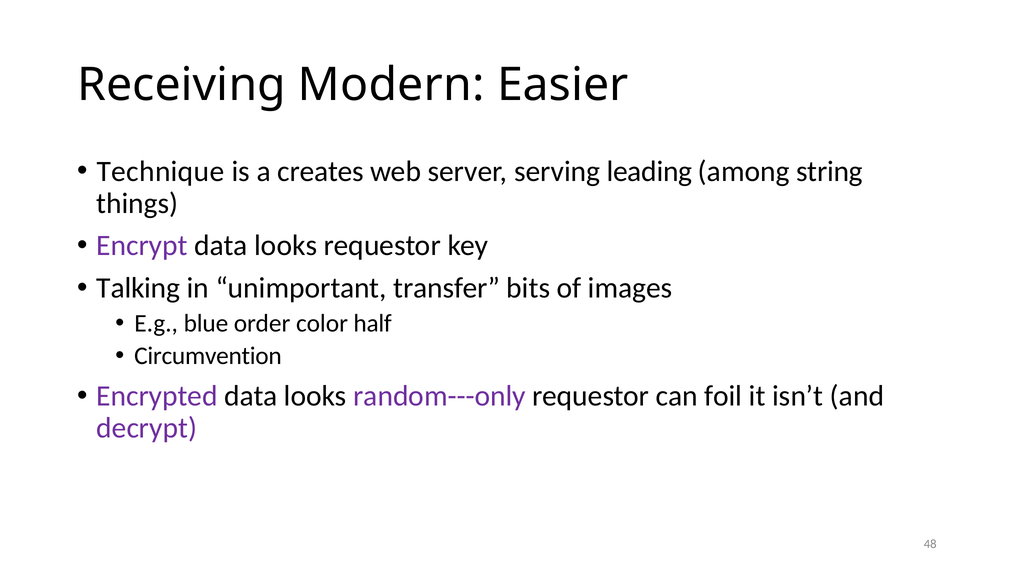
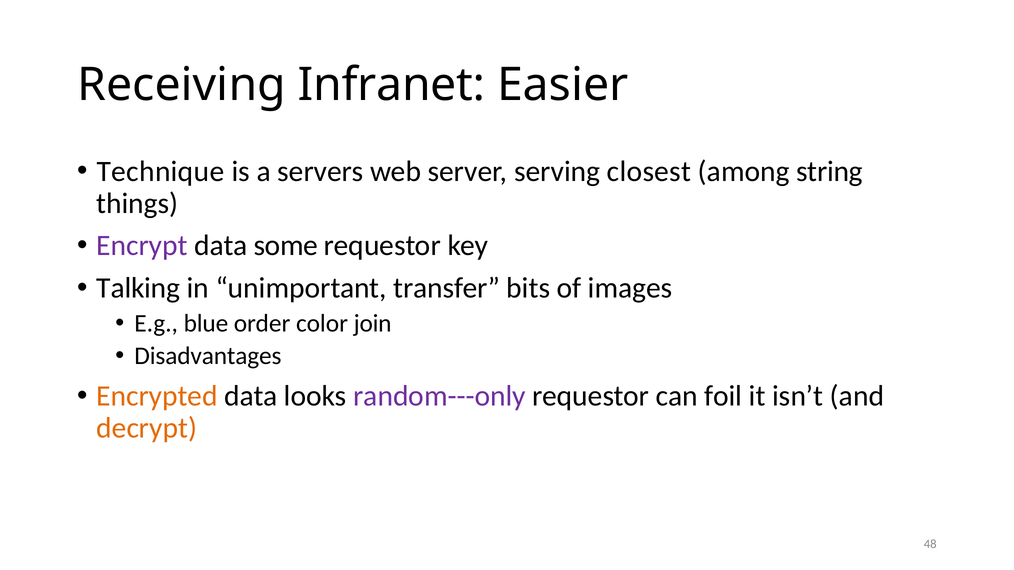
Modern: Modern -> Infranet
creates: creates -> servers
leading: leading -> closest
looks at (286, 246): looks -> some
half: half -> join
Circumvention: Circumvention -> Disadvantages
Encrypted colour: purple -> orange
decrypt colour: purple -> orange
